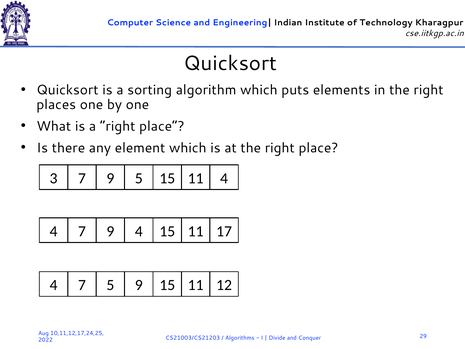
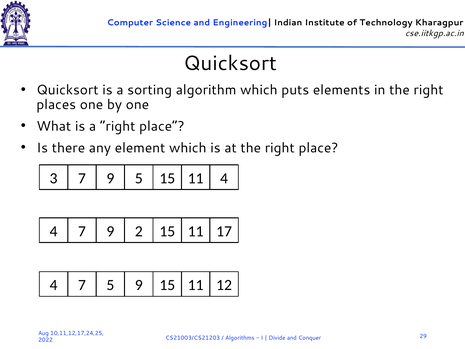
9 4: 4 -> 2
